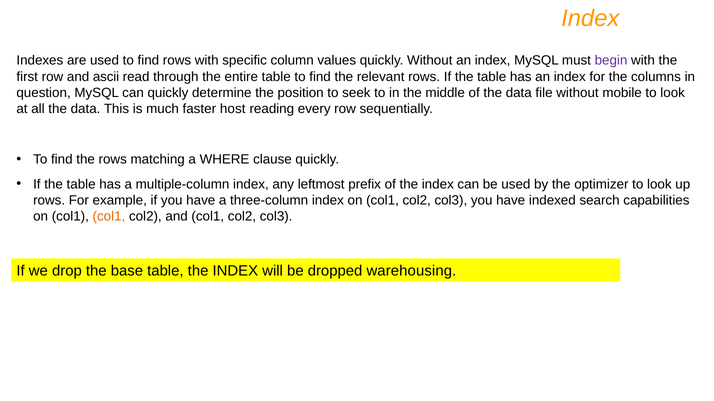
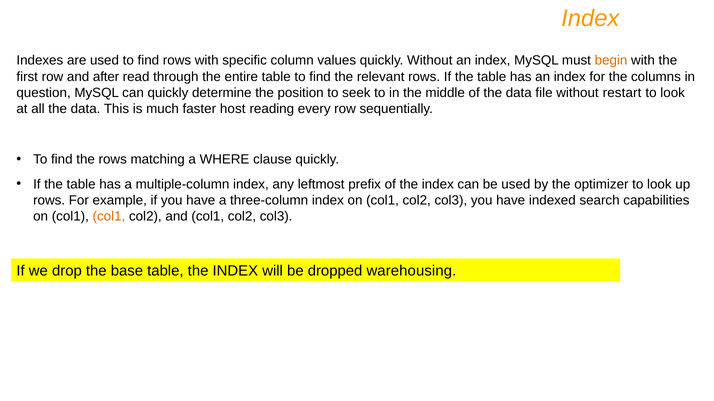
begin colour: purple -> orange
ascii: ascii -> after
mobile: mobile -> restart
